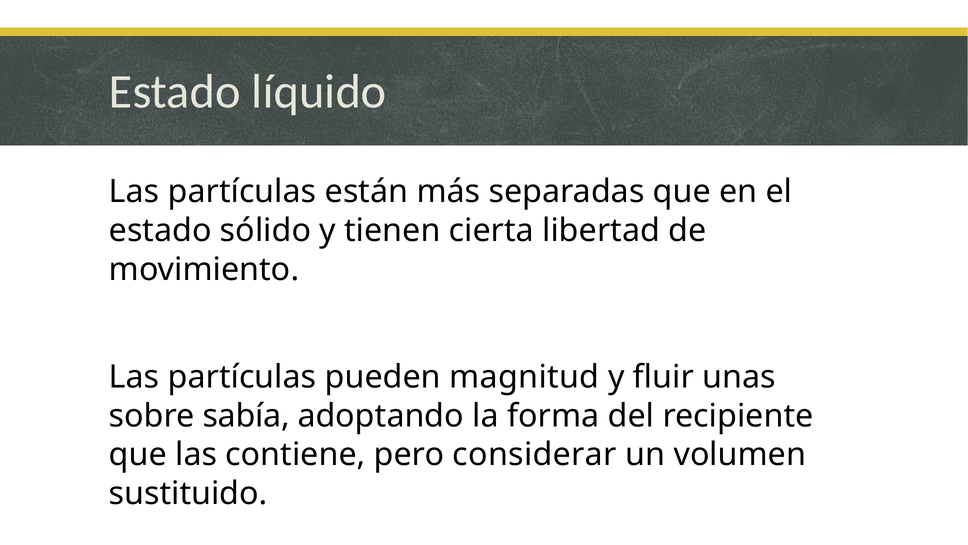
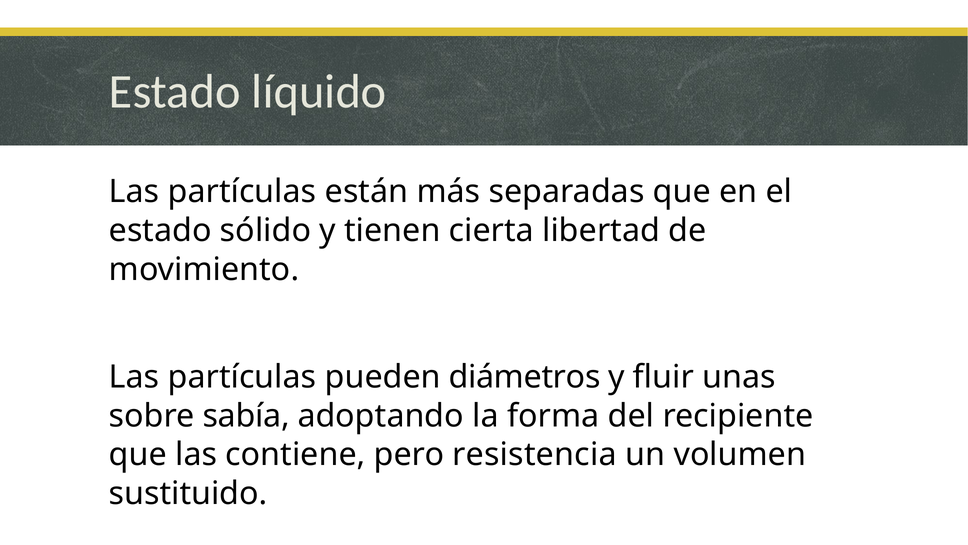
magnitud: magnitud -> diámetros
considerar: considerar -> resistencia
